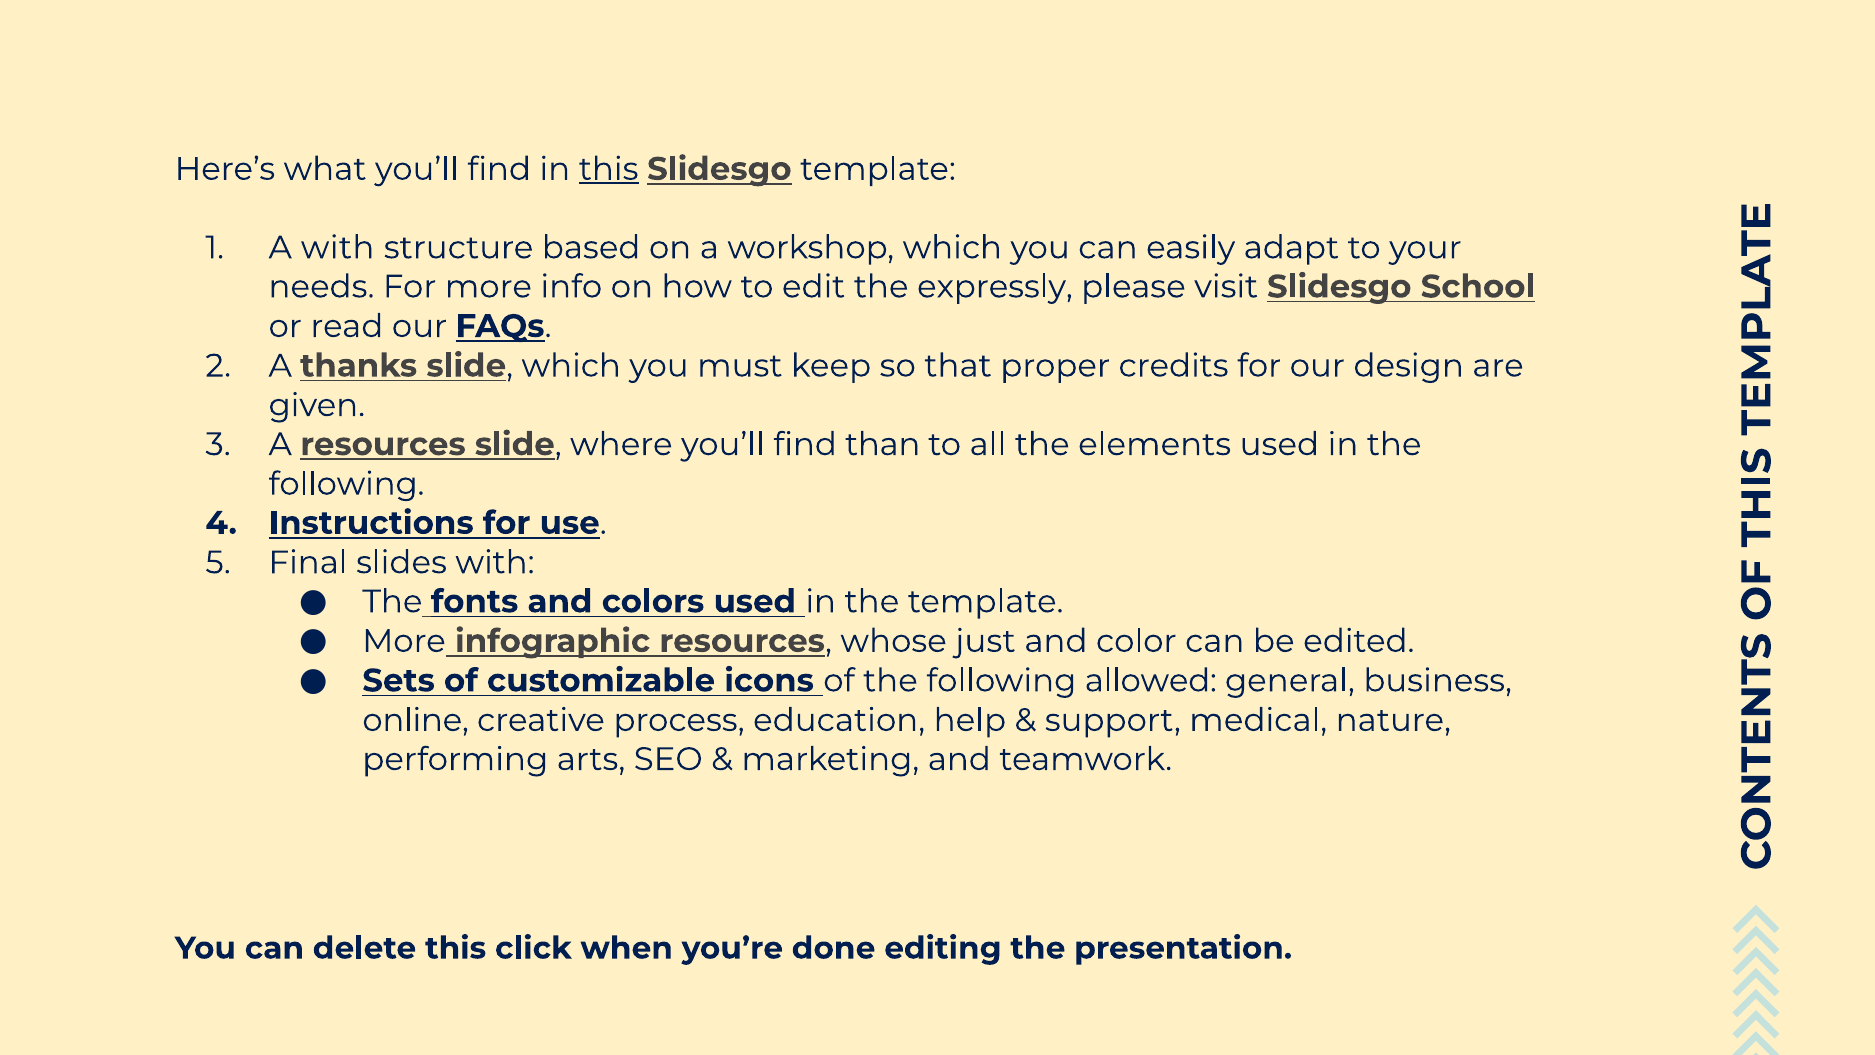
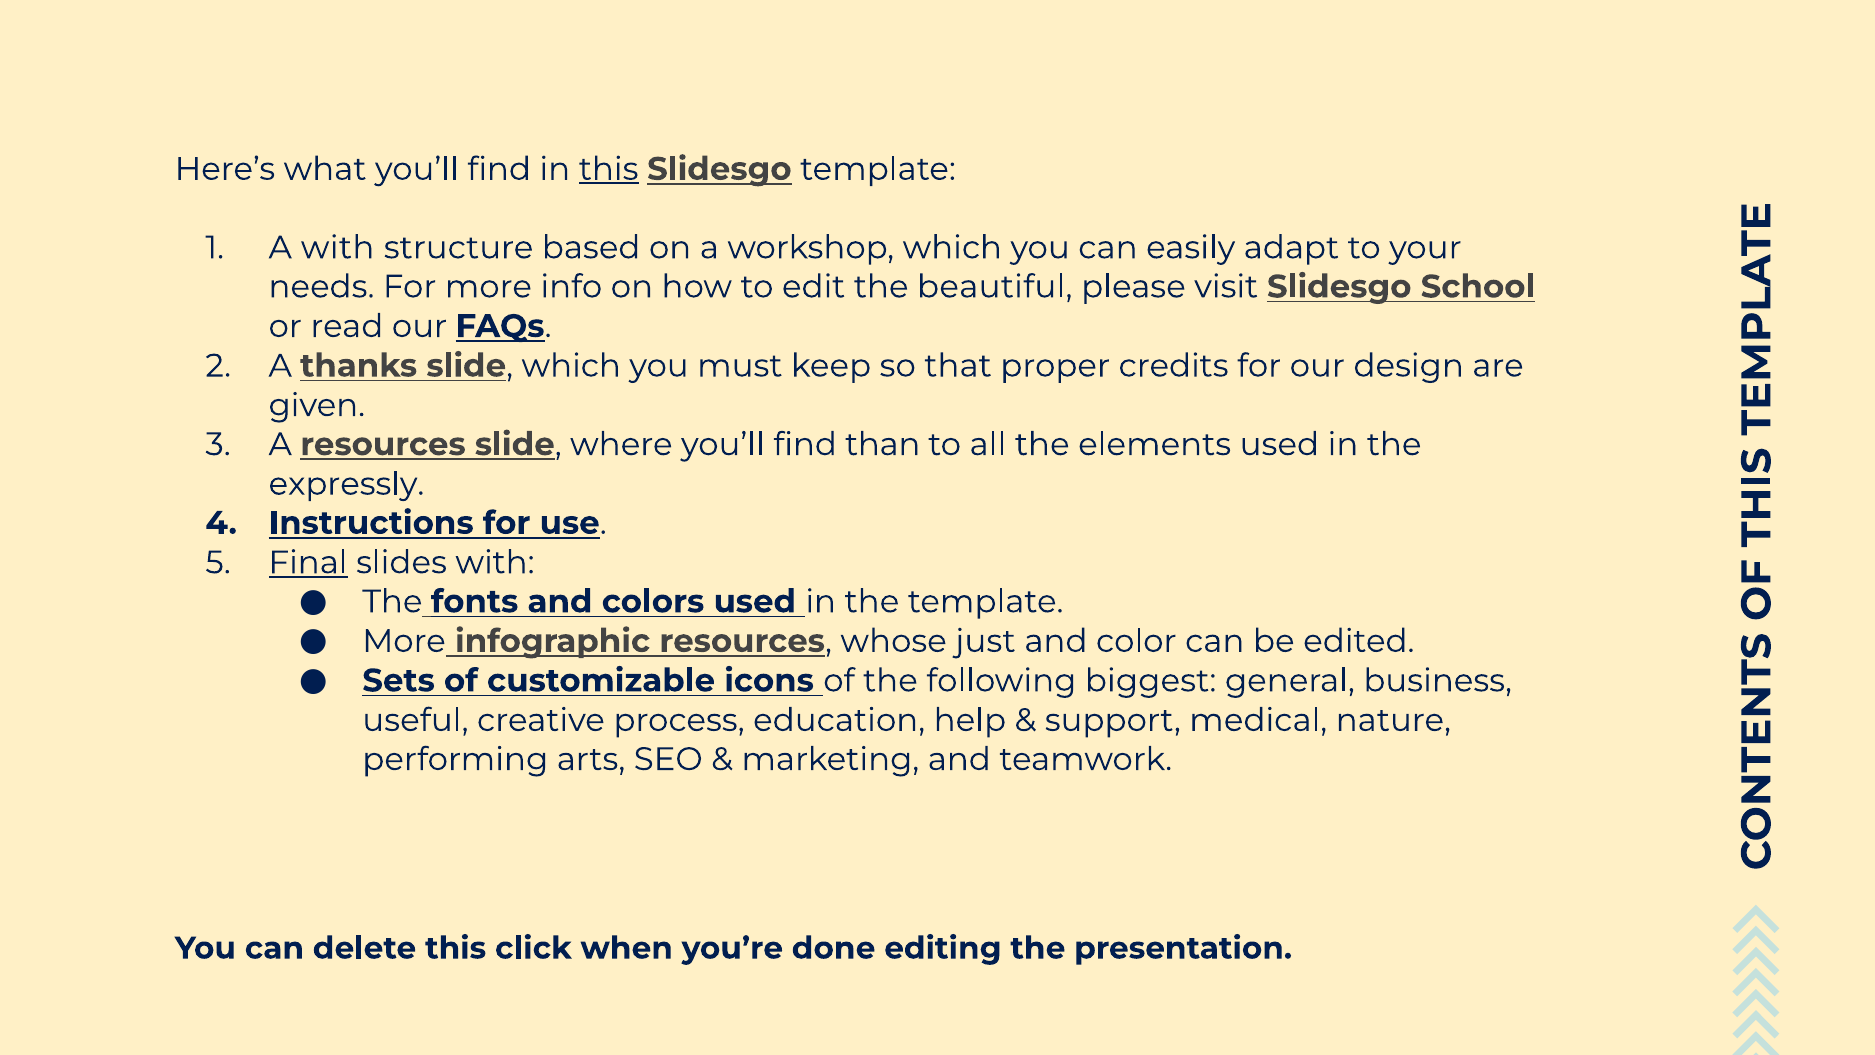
expressly: expressly -> beautiful
following at (346, 484): following -> expressly
Final underline: none -> present
allowed: allowed -> biggest
online: online -> useful
